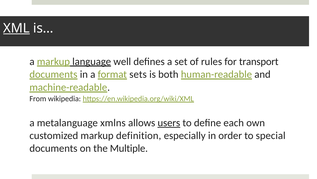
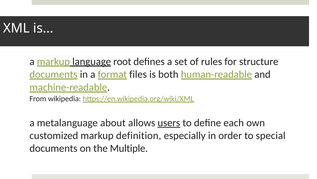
XML underline: present -> none
well: well -> root
transport: transport -> structure
sets: sets -> files
xmlns: xmlns -> about
